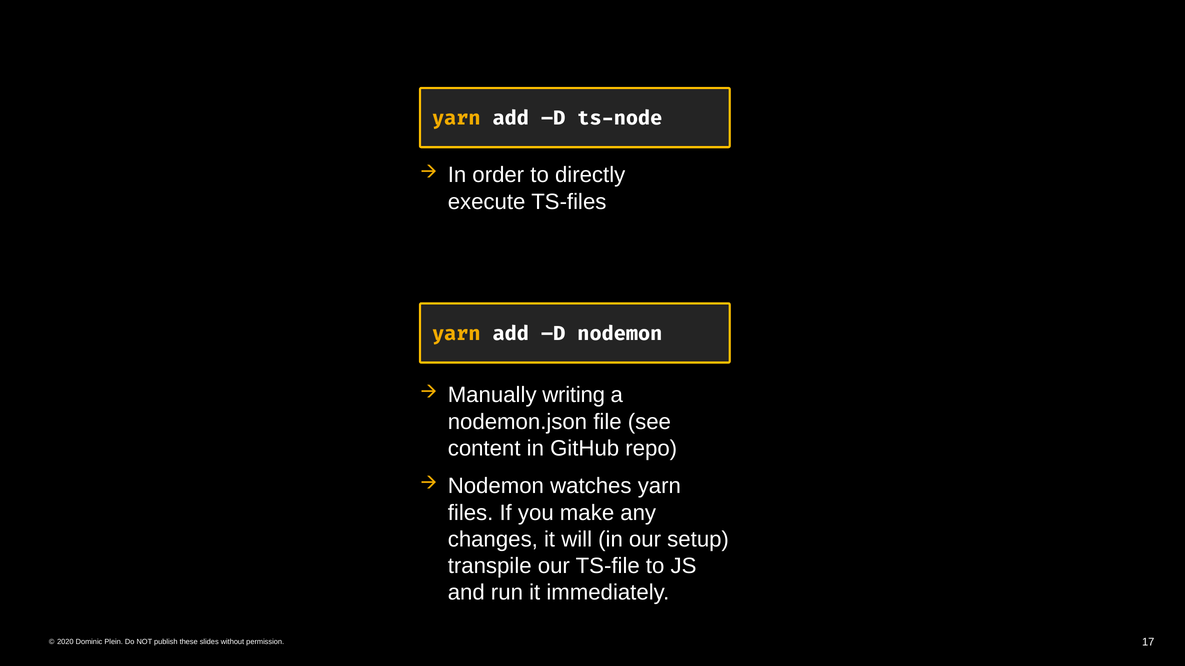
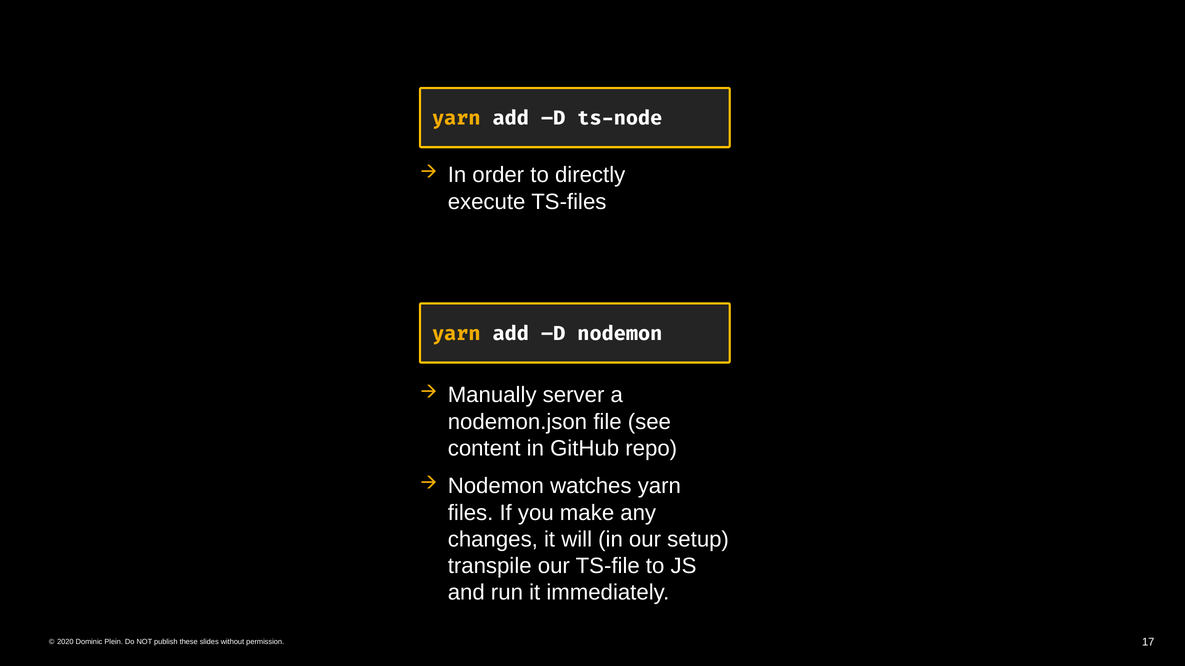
writing: writing -> server
